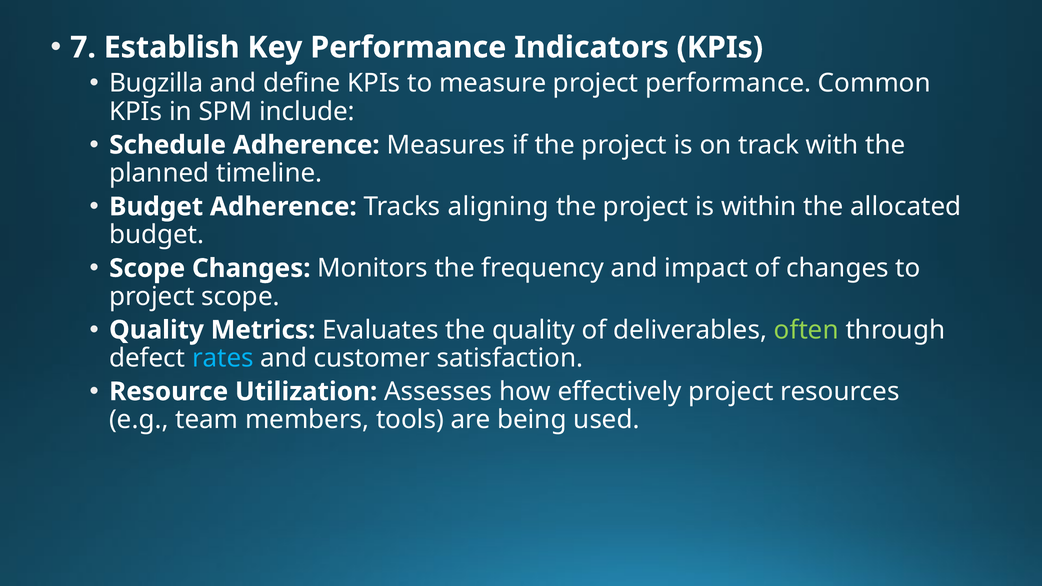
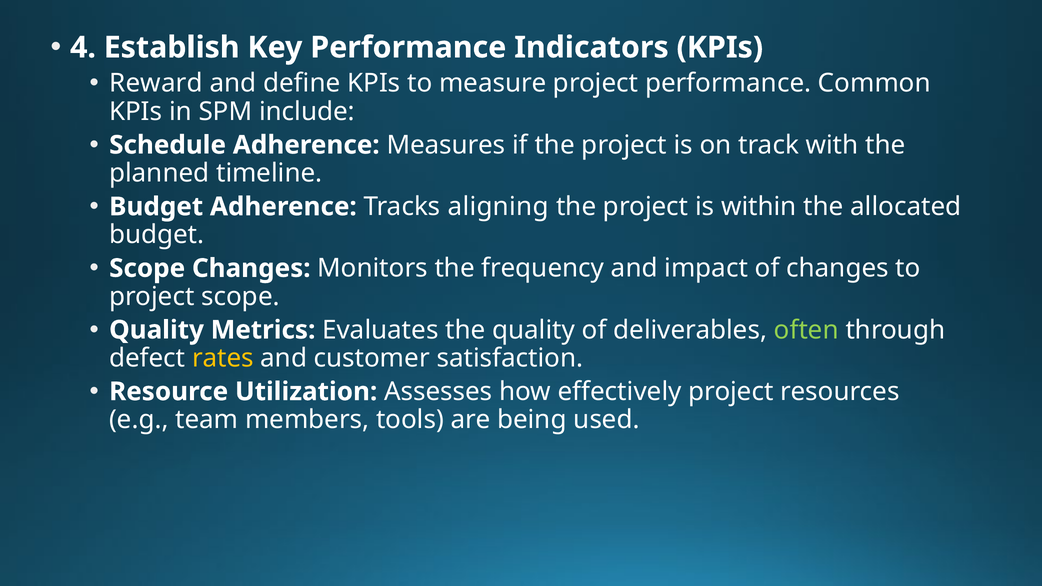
7: 7 -> 4
Bugzilla: Bugzilla -> Reward
rates colour: light blue -> yellow
